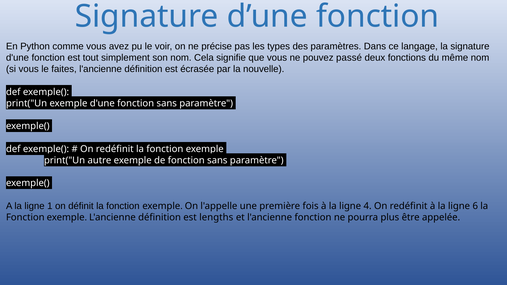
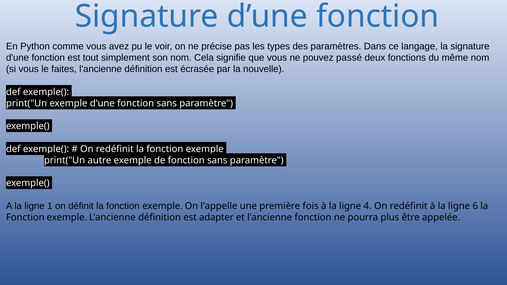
lengths: lengths -> adapter
